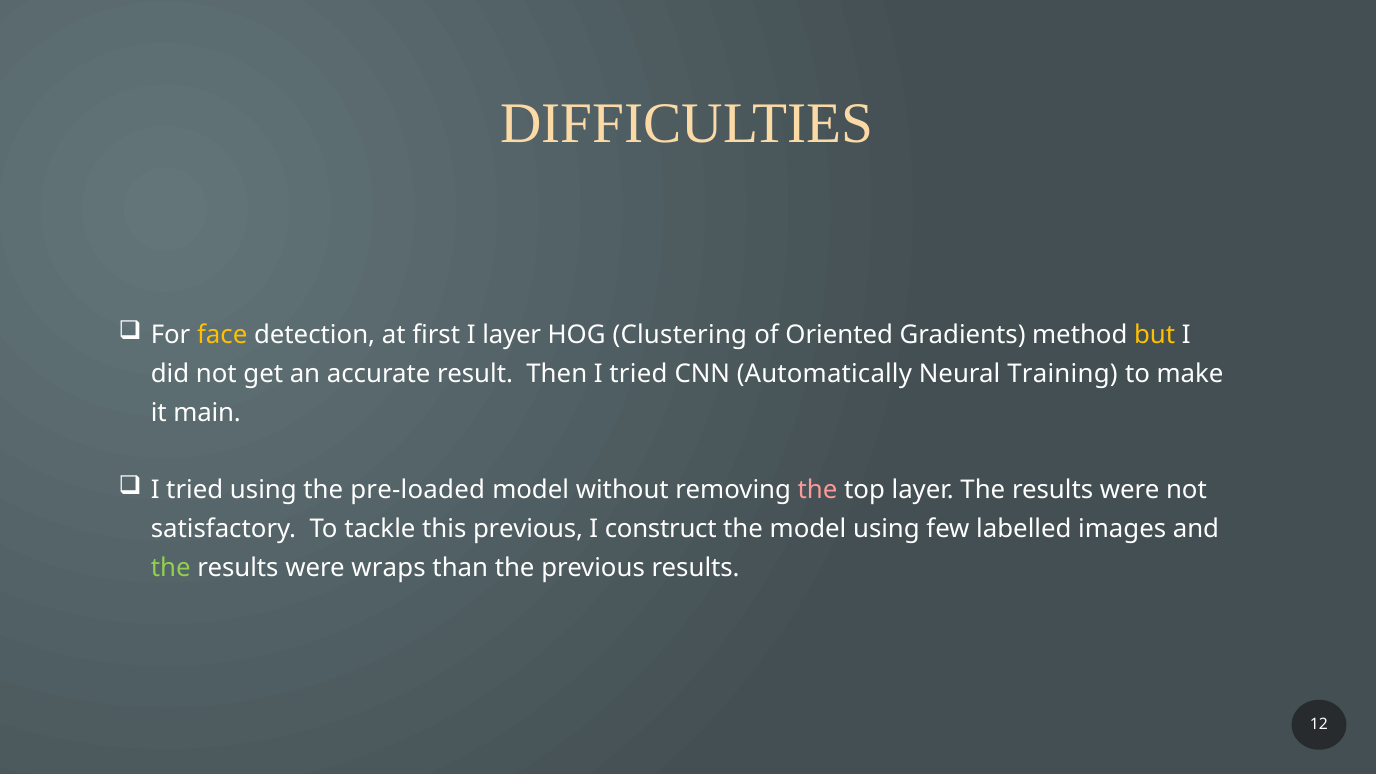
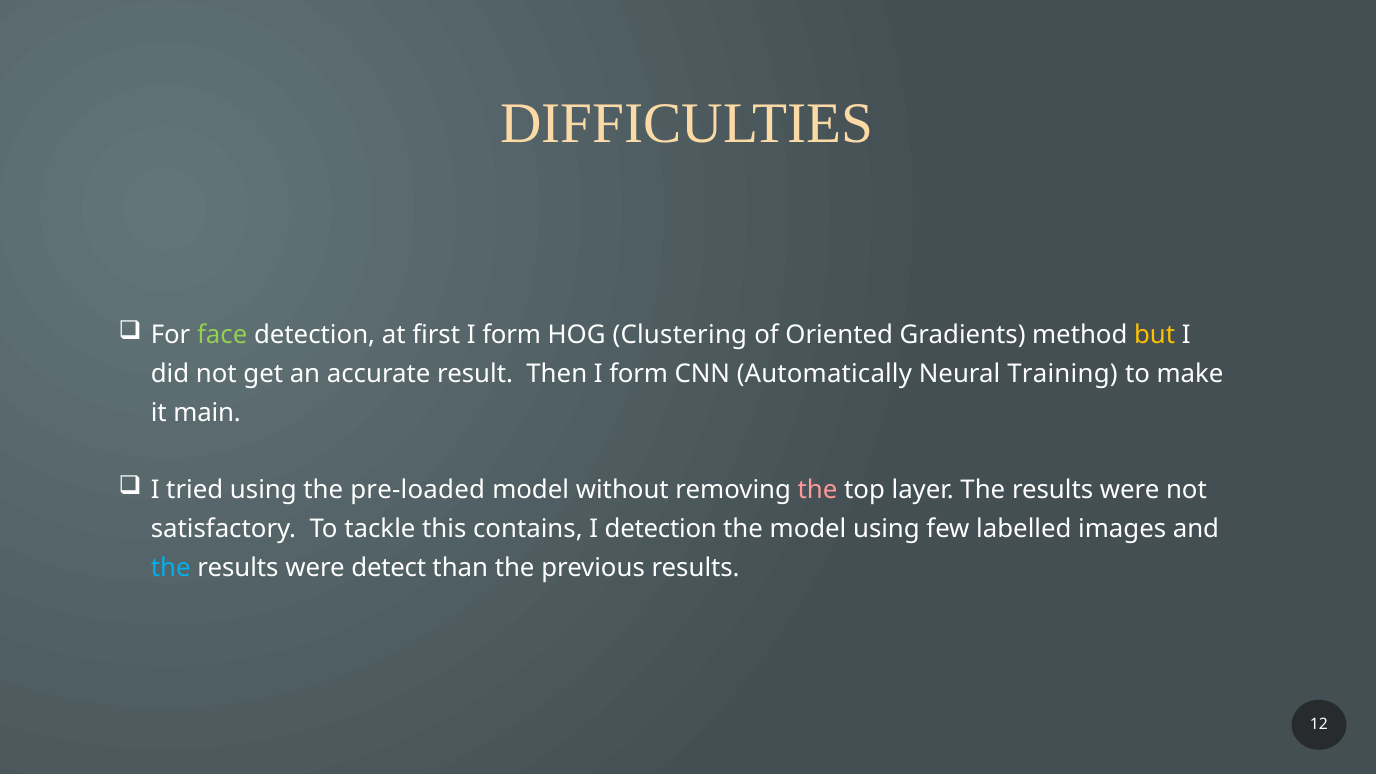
face colour: yellow -> light green
first I layer: layer -> form
Then I tried: tried -> form
this previous: previous -> contains
I construct: construct -> detection
the at (171, 568) colour: light green -> light blue
wraps: wraps -> detect
